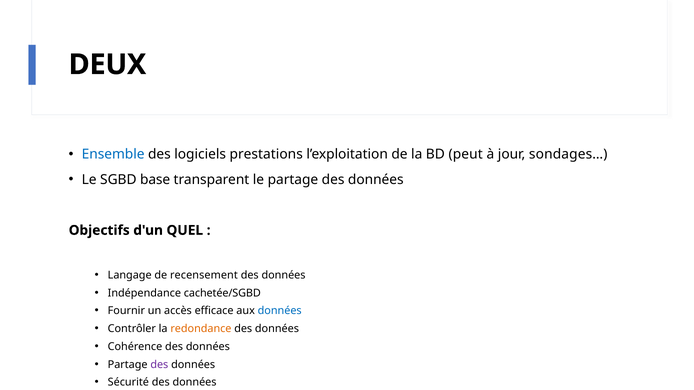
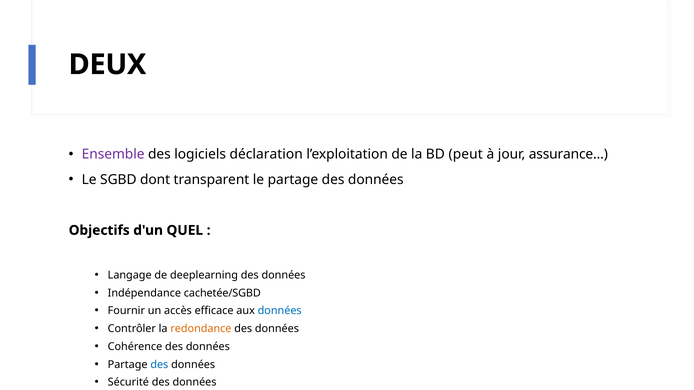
Ensemble colour: blue -> purple
prestations: prestations -> déclaration
sondages…: sondages… -> assurance…
base: base -> dont
recensement: recensement -> deeplearning
des at (159, 365) colour: purple -> blue
